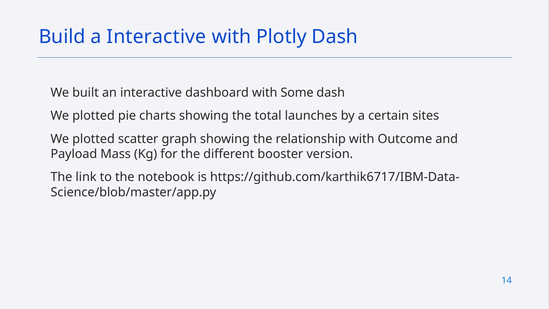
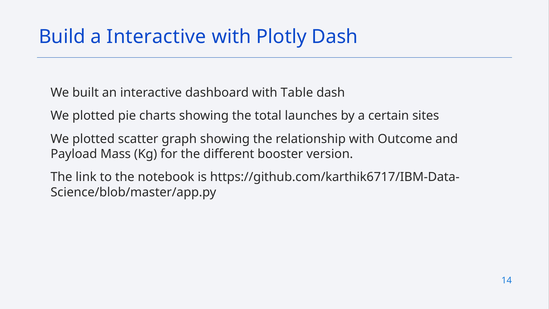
Some: Some -> Table
